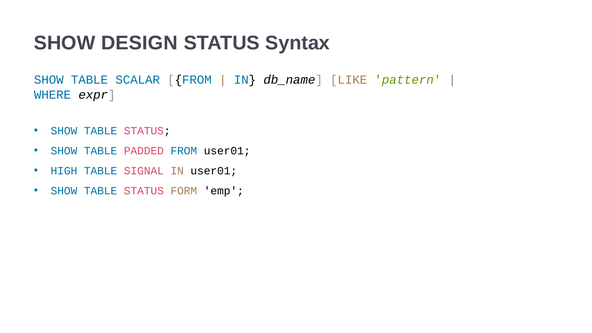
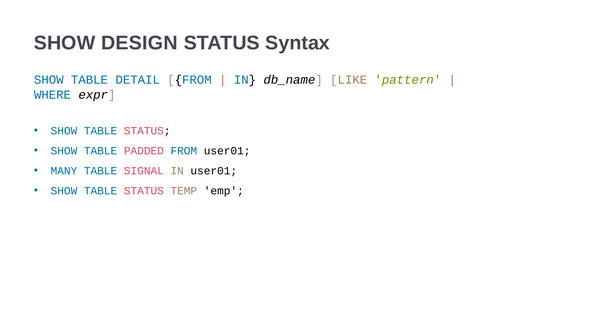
SCALAR: SCALAR -> DETAIL
HIGH: HIGH -> MANY
FORM: FORM -> TEMP
